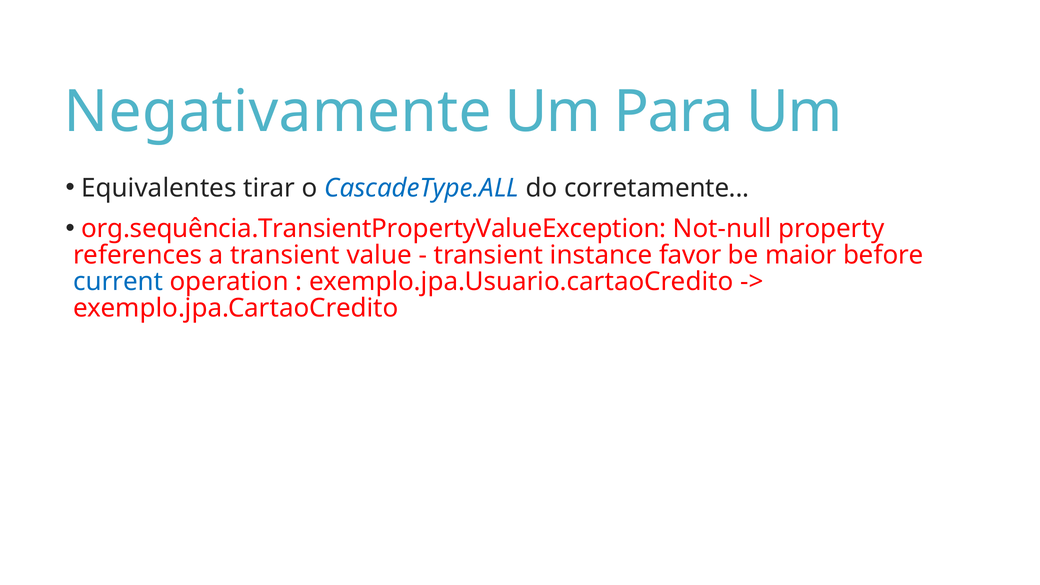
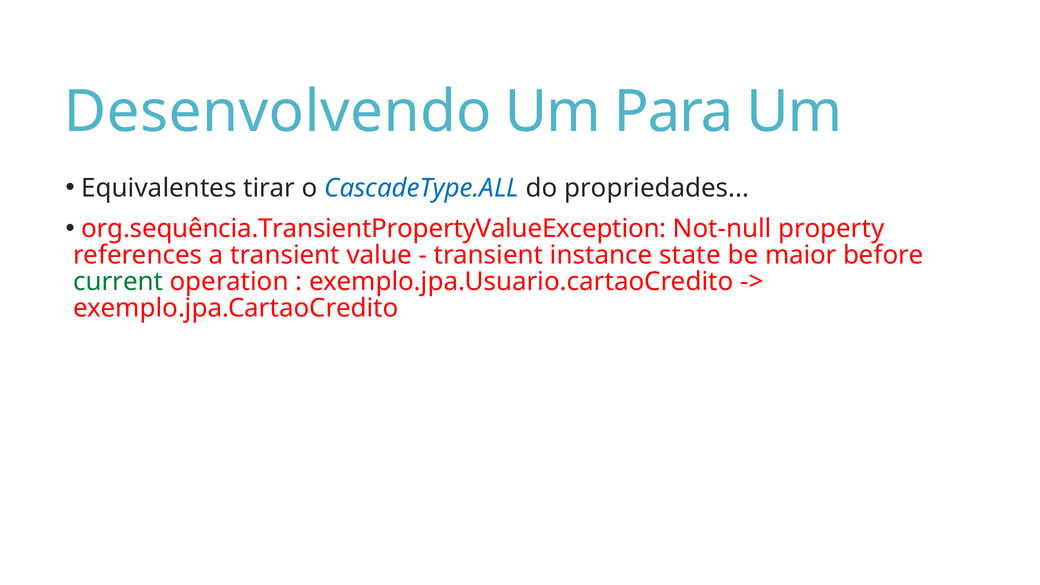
Negativamente: Negativamente -> Desenvolvendo
corretamente: corretamente -> propriedades
favor: favor -> state
current colour: blue -> green
